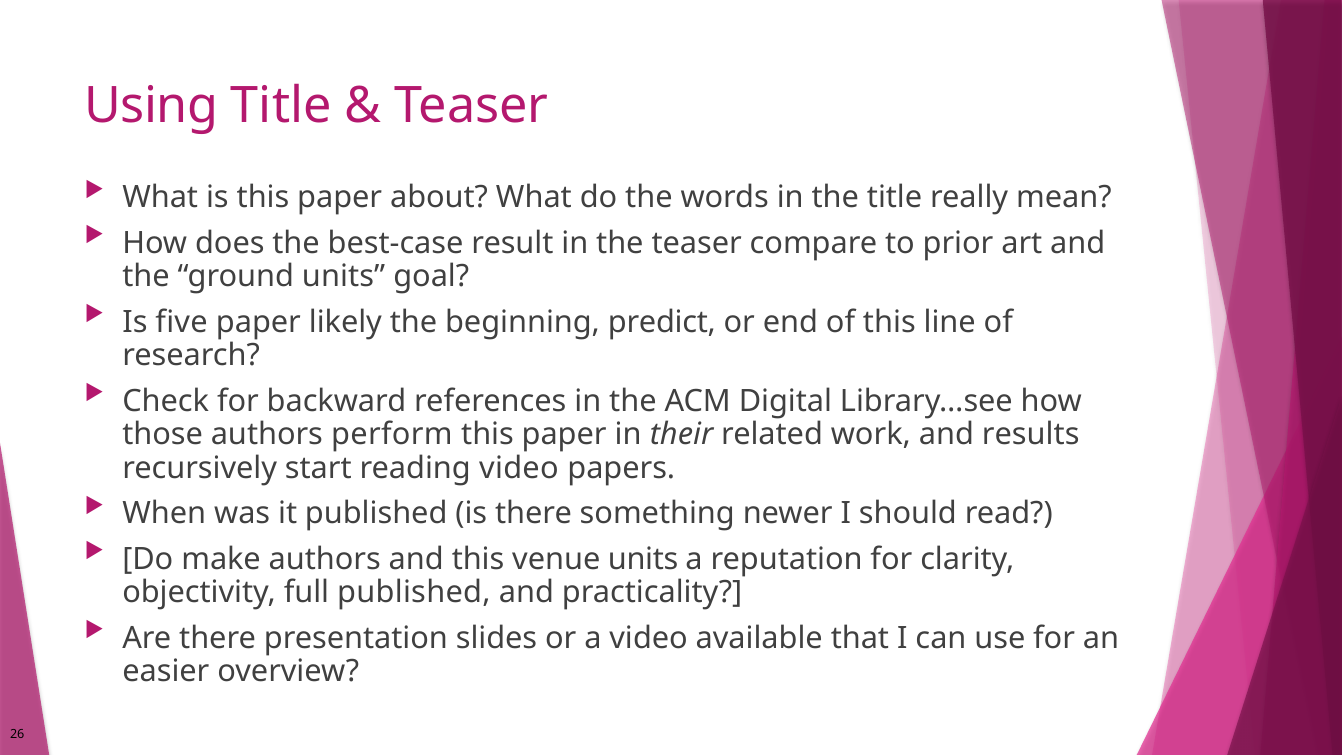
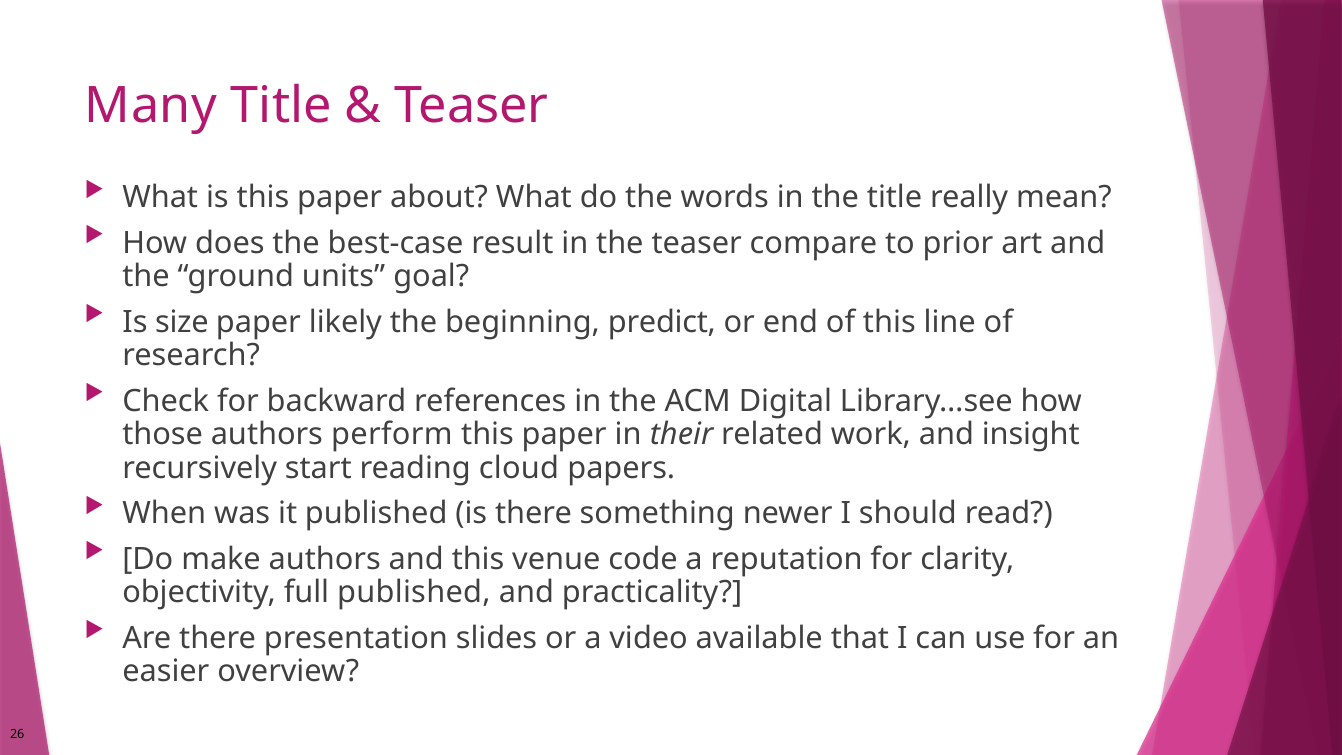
Using: Using -> Many
five: five -> size
results: results -> insight
reading video: video -> cloud
venue units: units -> code
